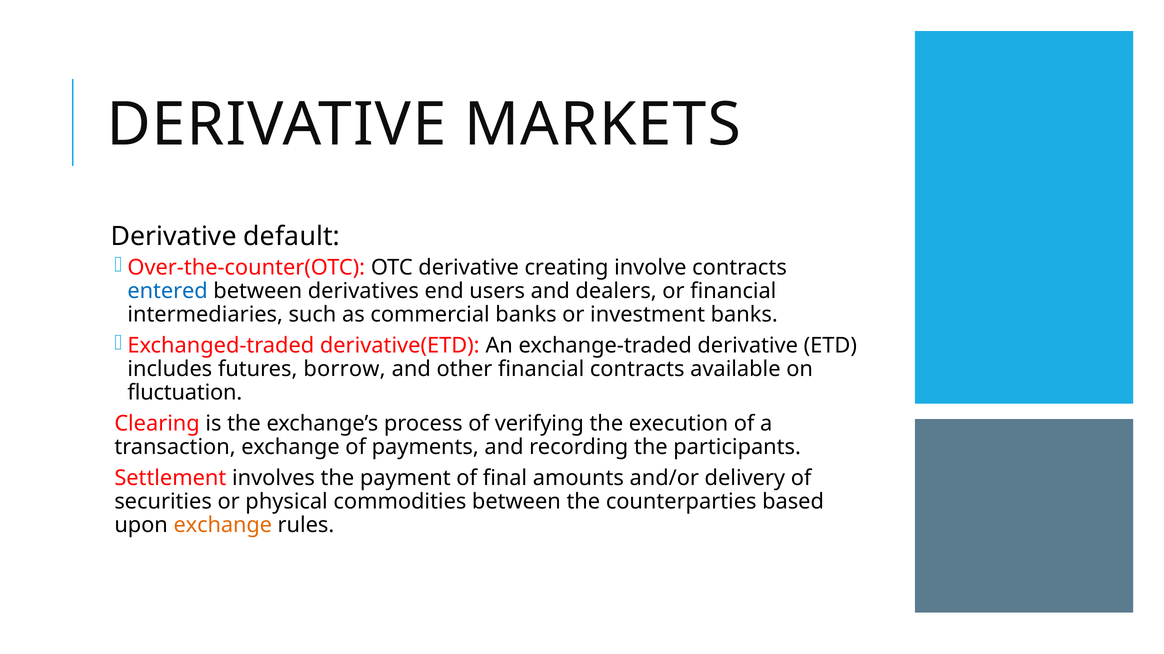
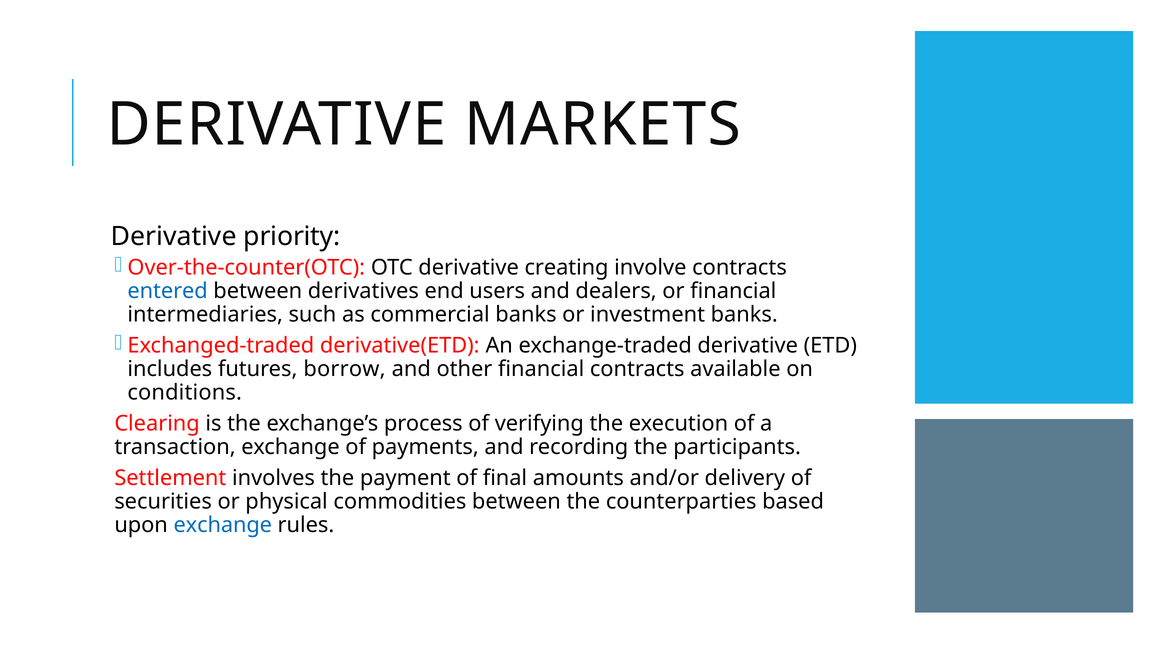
default: default -> priority
fluctuation: fluctuation -> conditions
exchange at (223, 526) colour: orange -> blue
